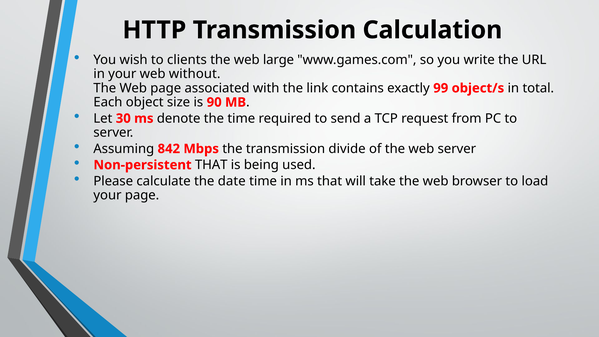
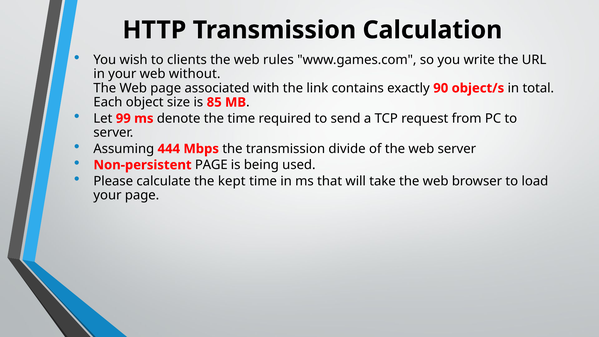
large: large -> rules
99: 99 -> 90
90: 90 -> 85
30: 30 -> 99
842: 842 -> 444
Non-persistent THAT: THAT -> PAGE
date: date -> kept
